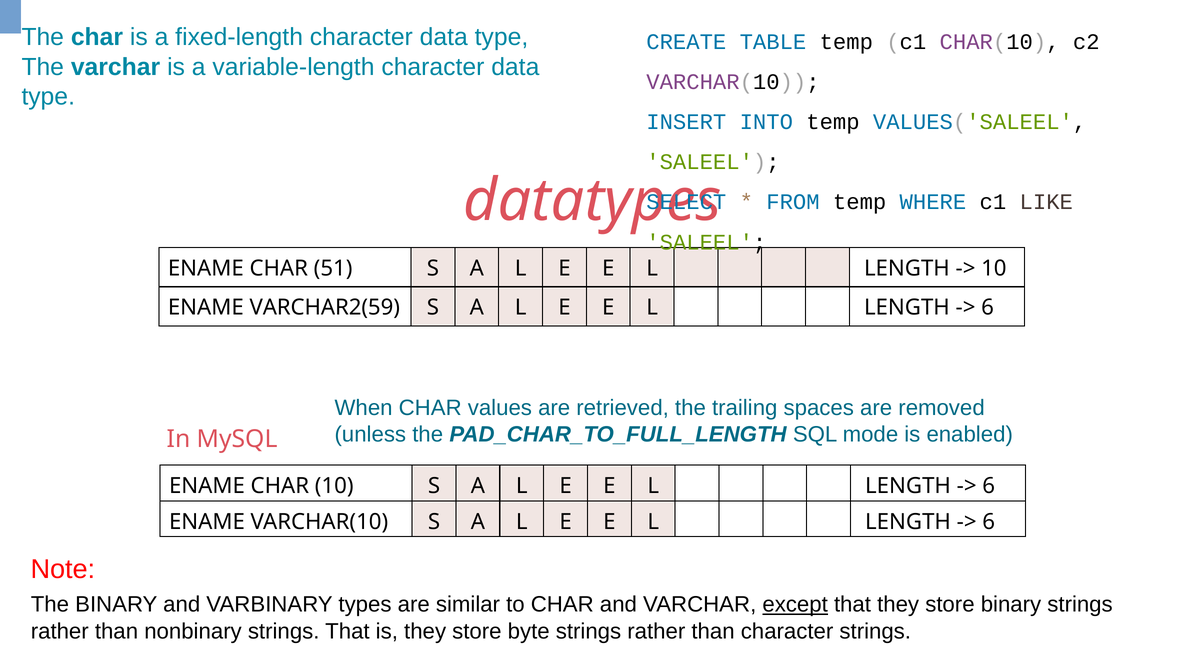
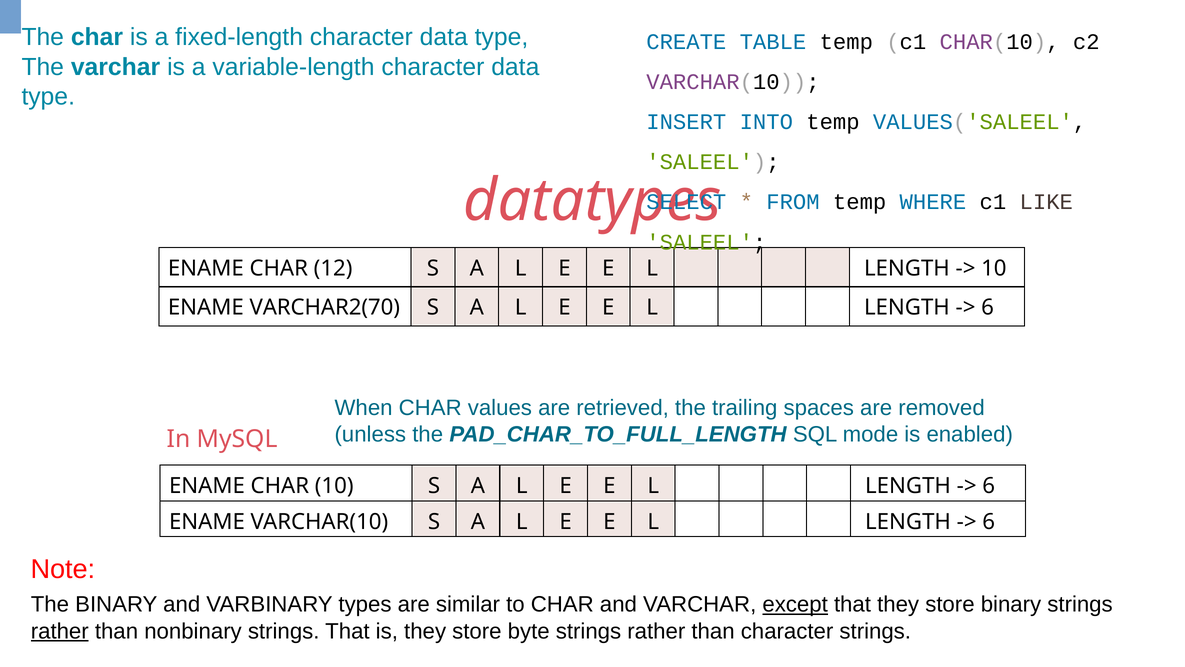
51: 51 -> 12
VARCHAR2(59: VARCHAR2(59 -> VARCHAR2(70
rather at (60, 631) underline: none -> present
